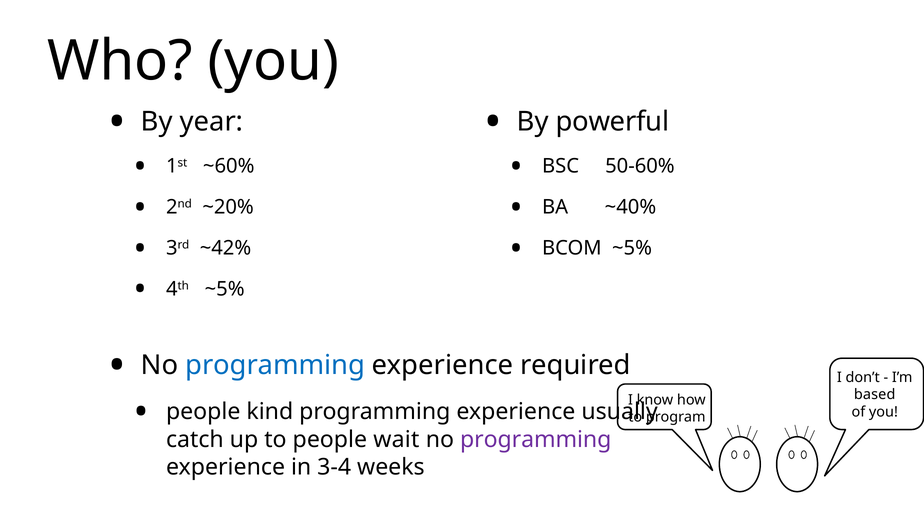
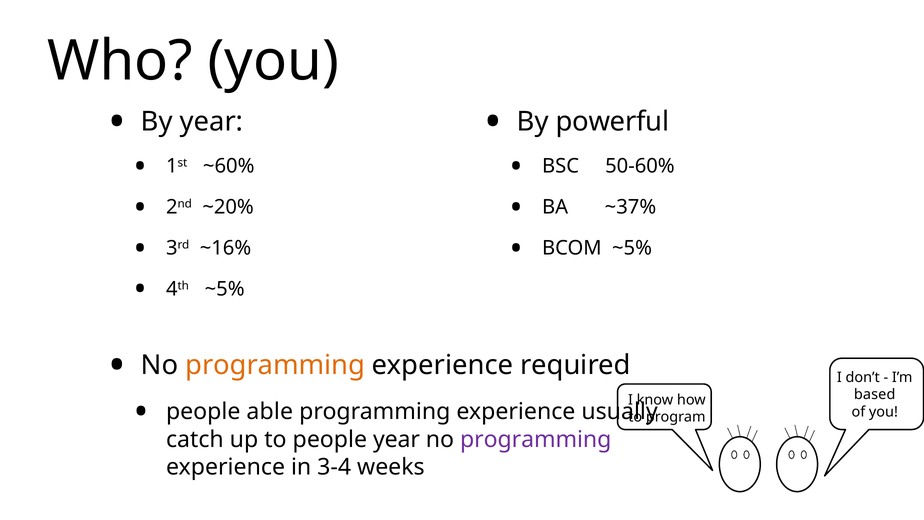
~40%: ~40% -> ~37%
~42%: ~42% -> ~16%
programming at (275, 365) colour: blue -> orange
kind: kind -> able
people wait: wait -> year
